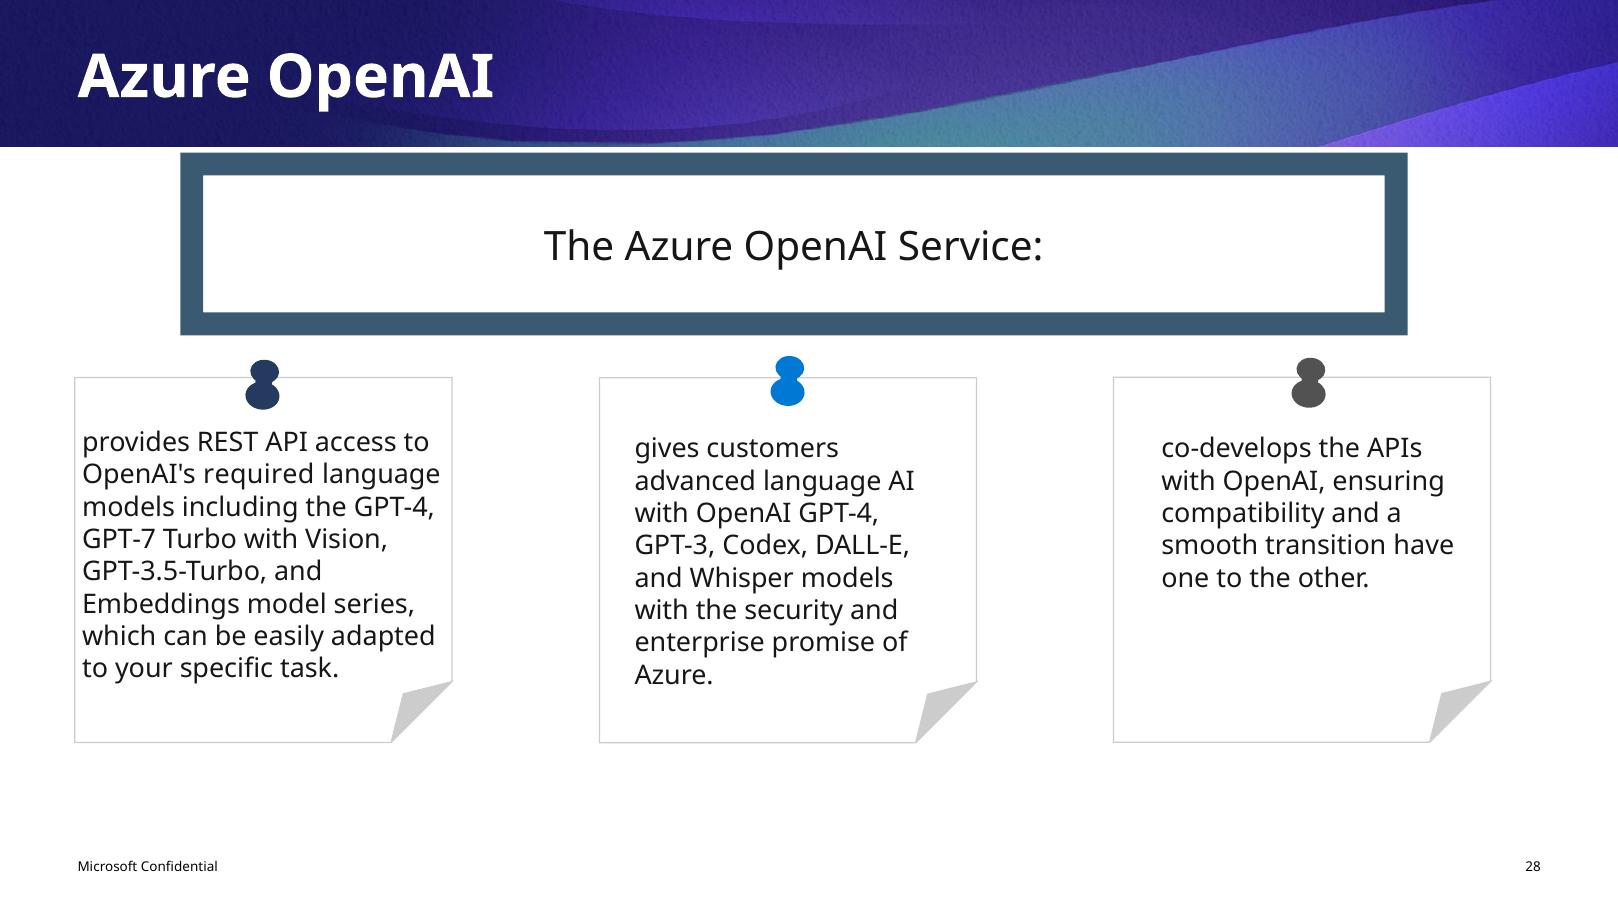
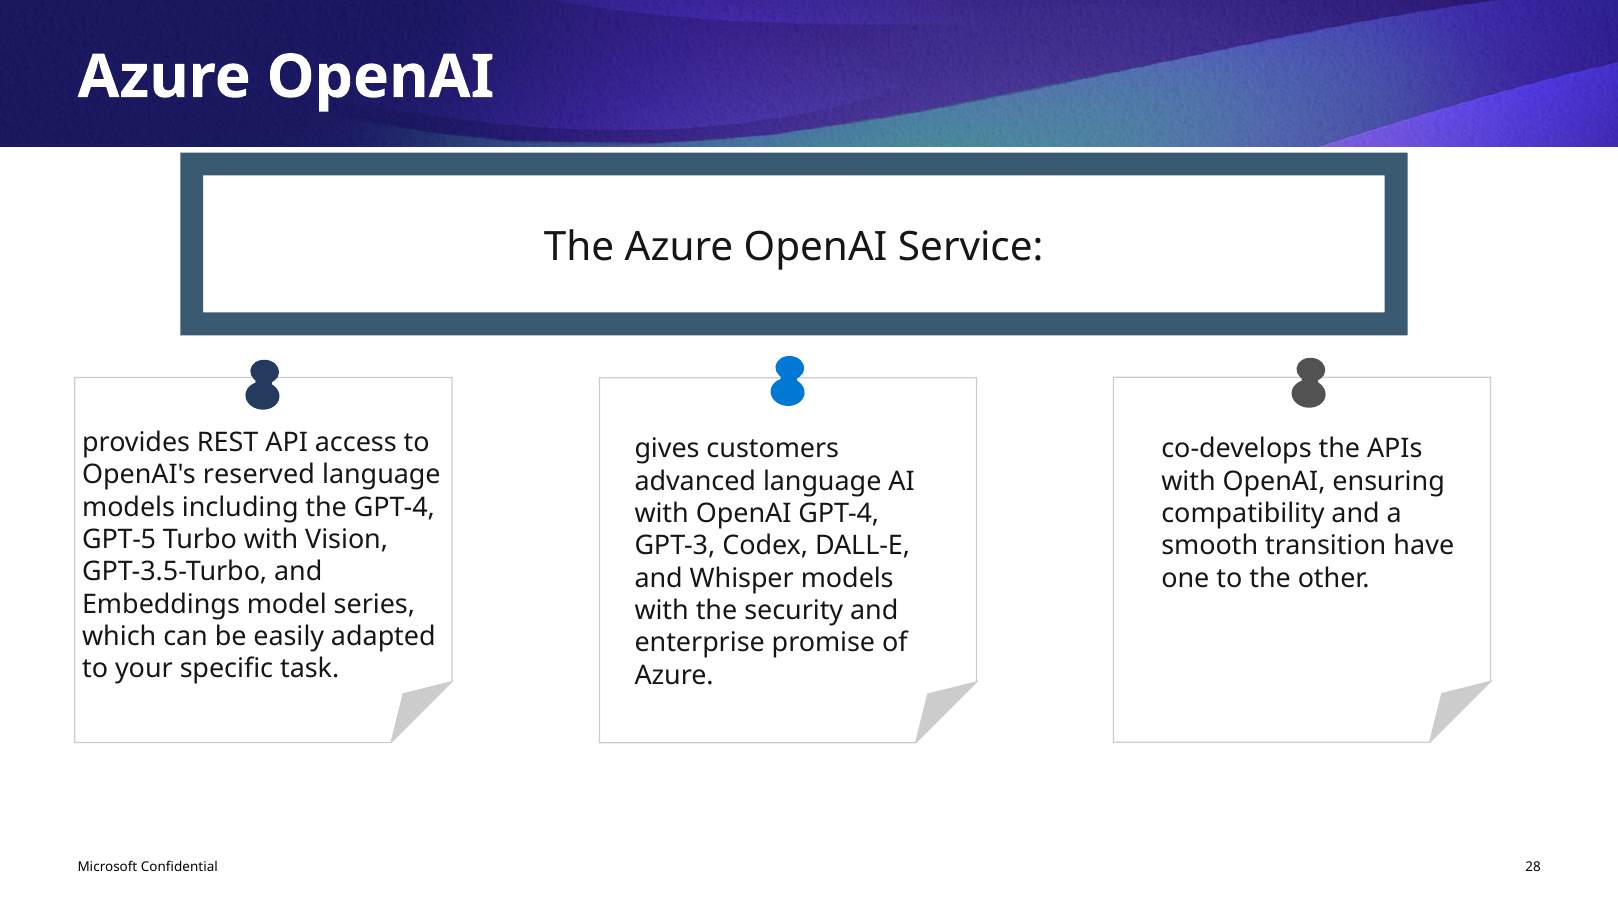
required: required -> reserved
GPT-7: GPT-7 -> GPT-5
